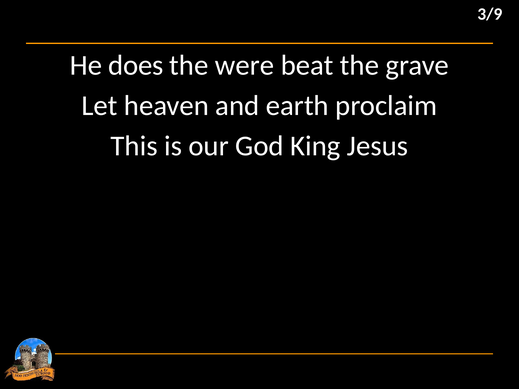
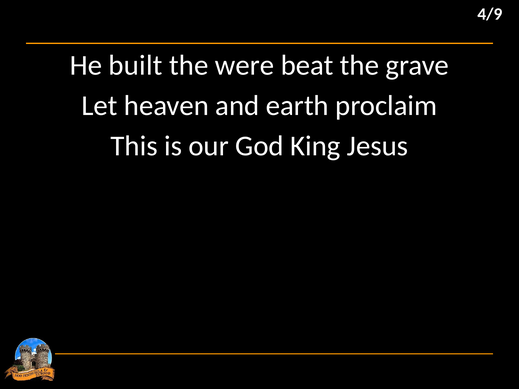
3/9: 3/9 -> 4/9
does: does -> built
